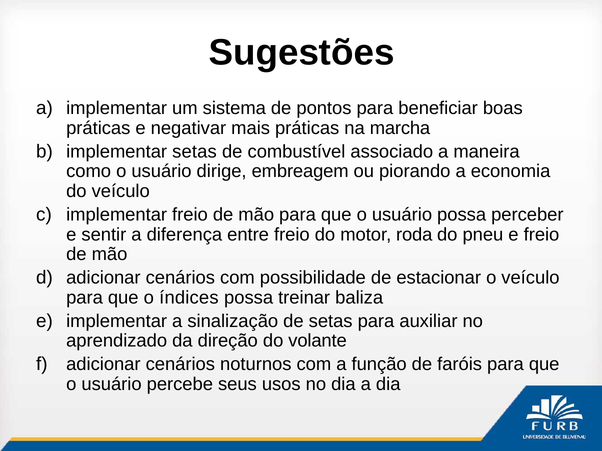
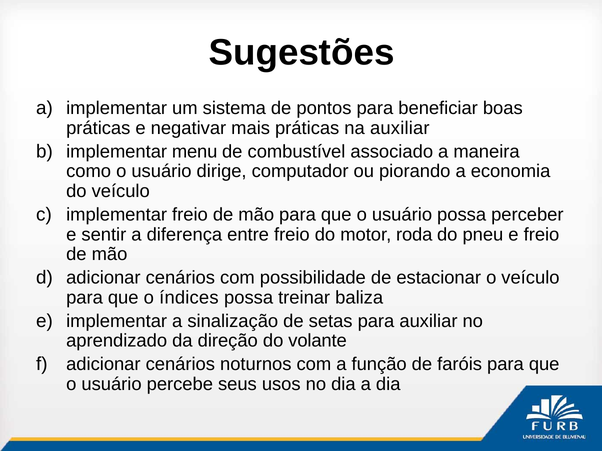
na marcha: marcha -> auxiliar
implementar setas: setas -> menu
embreagem: embreagem -> computador
